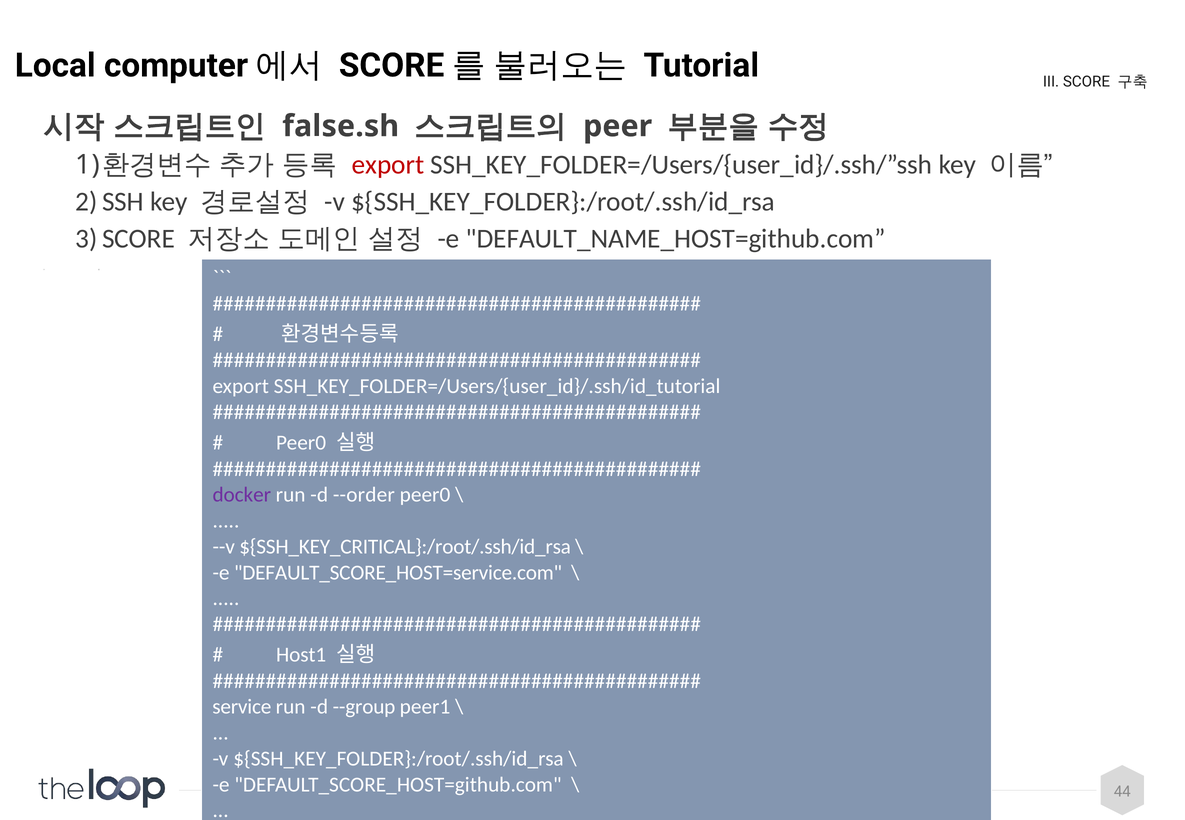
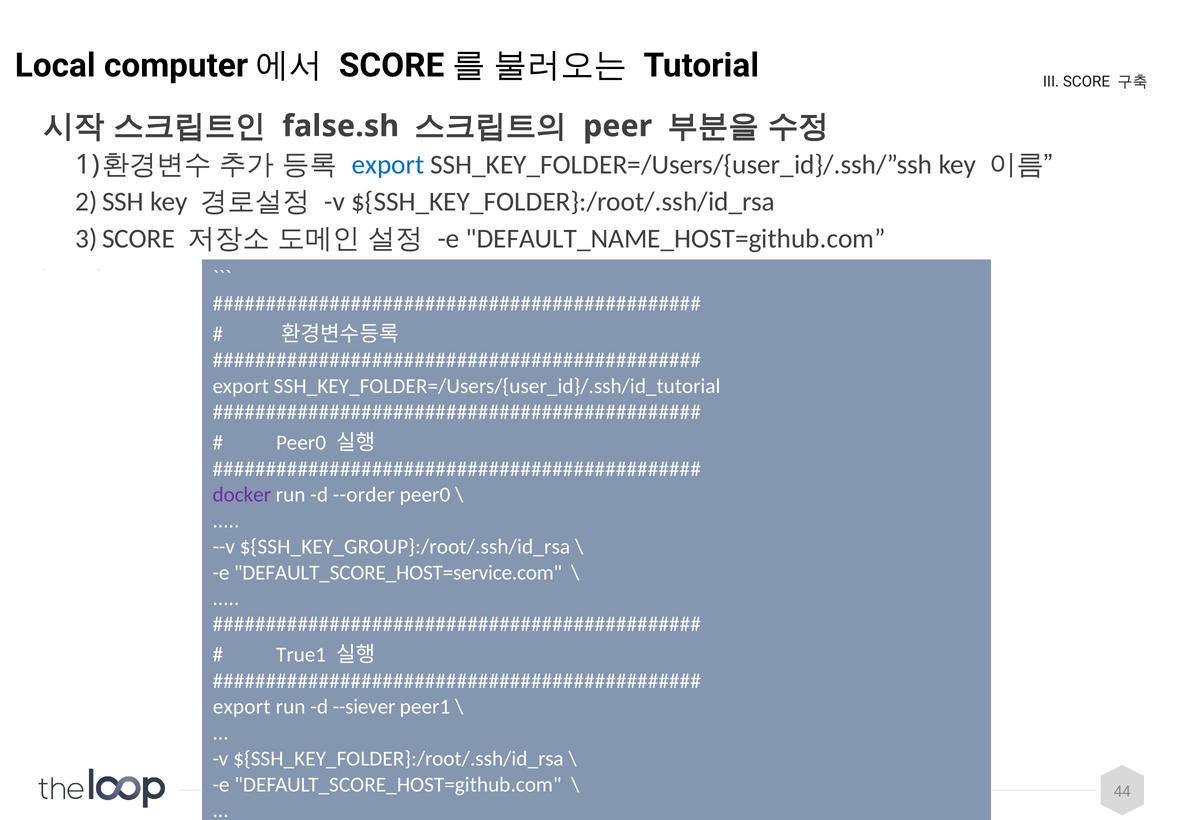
export at (388, 165) colour: red -> blue
${SSH_KEY_CRITICAL}:/root/.ssh/id_rsa: ${SSH_KEY_CRITICAL}:/root/.ssh/id_rsa -> ${SSH_KEY_GROUP}:/root/.ssh/id_rsa
Host1: Host1 -> True1
service at (242, 707): service -> export
--group: --group -> --siever
